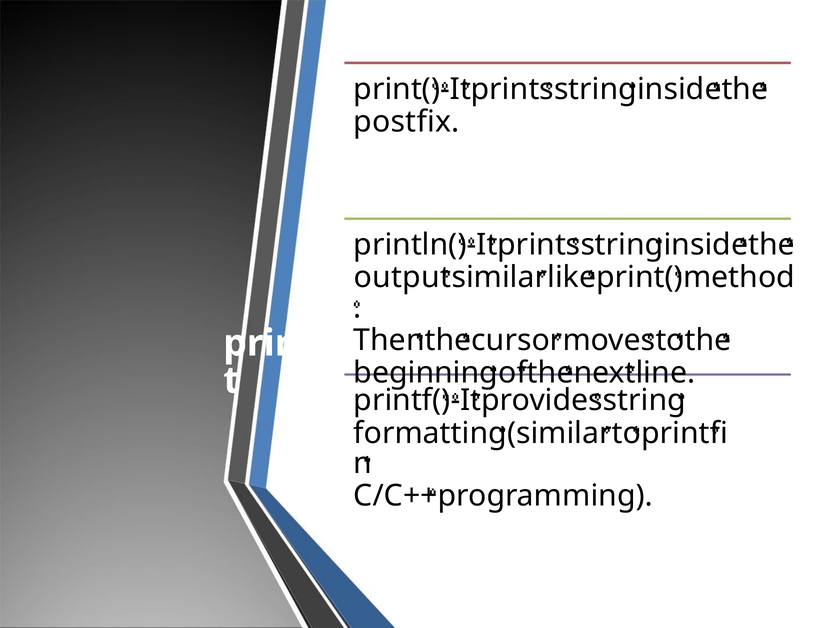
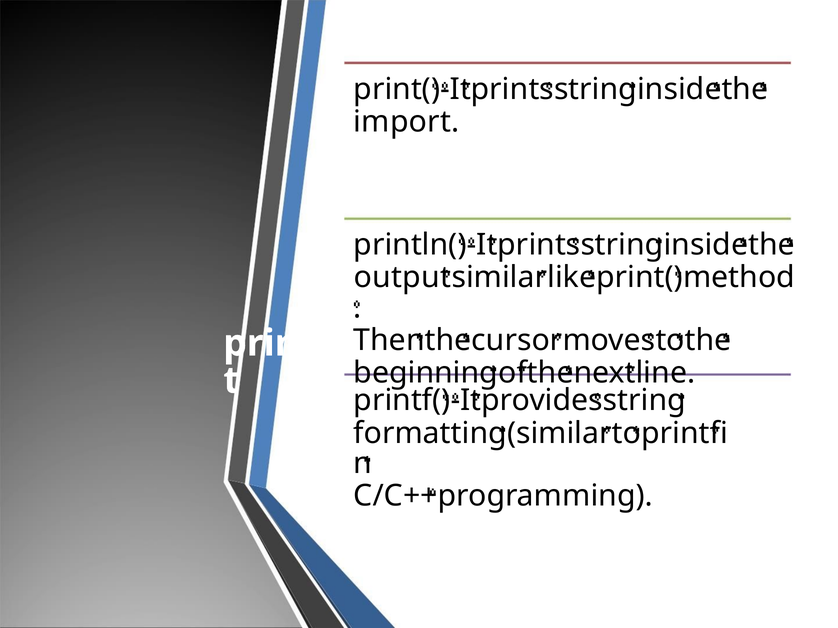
postfix: postfix -> import
